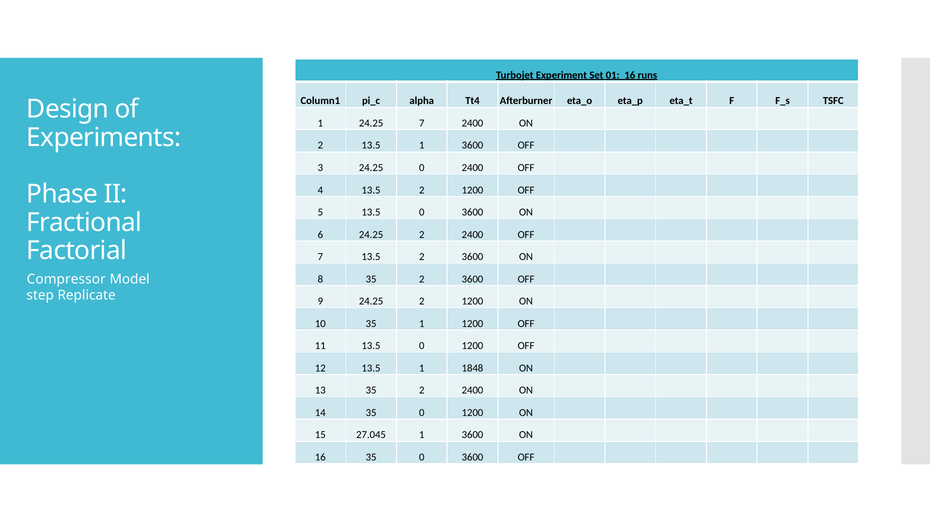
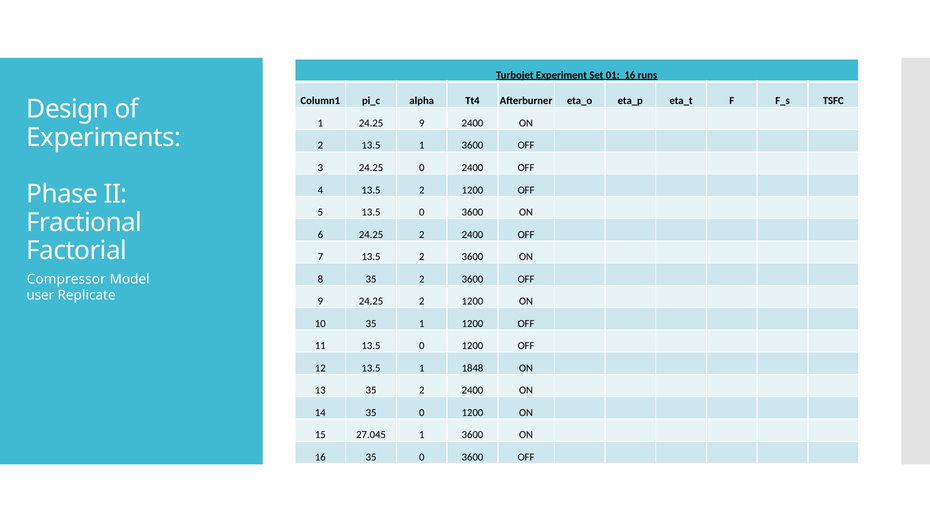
24.25 7: 7 -> 9
step: step -> user
